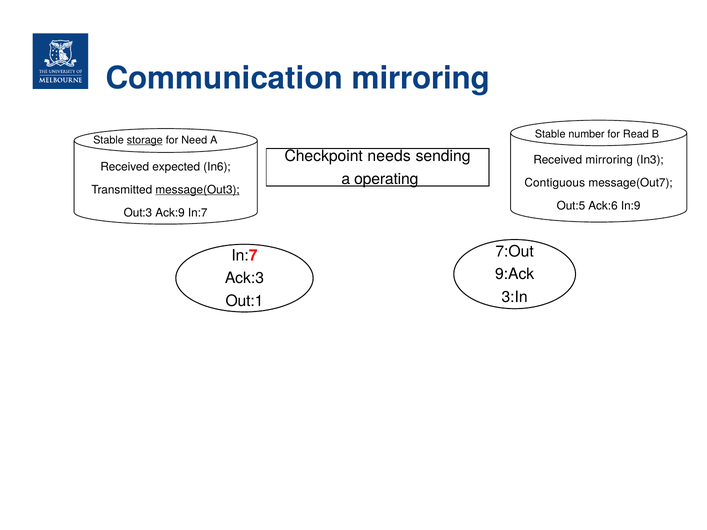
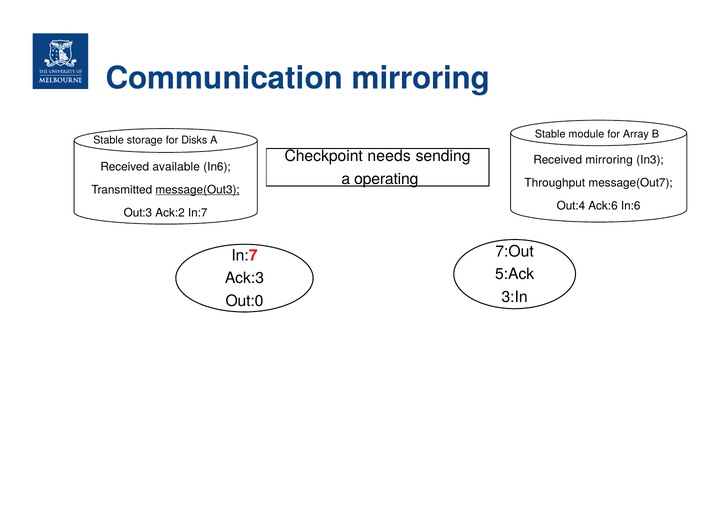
number: number -> module
Read: Read -> Array
storage underline: present -> none
Need: Need -> Disks
expected: expected -> available
Contiguous: Contiguous -> Throughput
Out:5: Out:5 -> Out:4
In:9: In:9 -> In:6
Ack:9: Ack:9 -> Ack:2
9:Ack: 9:Ack -> 5:Ack
Out:1: Out:1 -> Out:0
